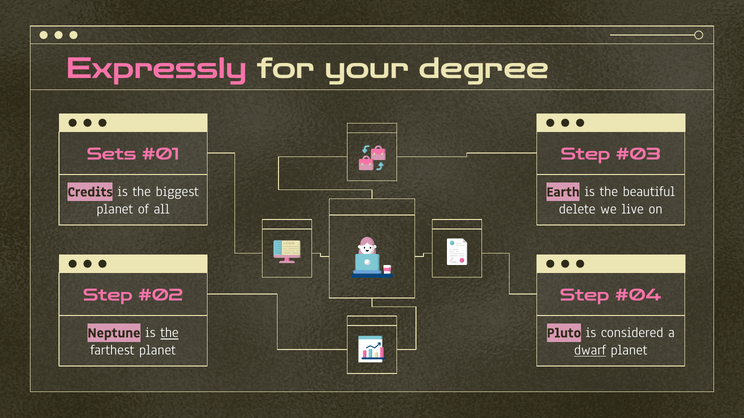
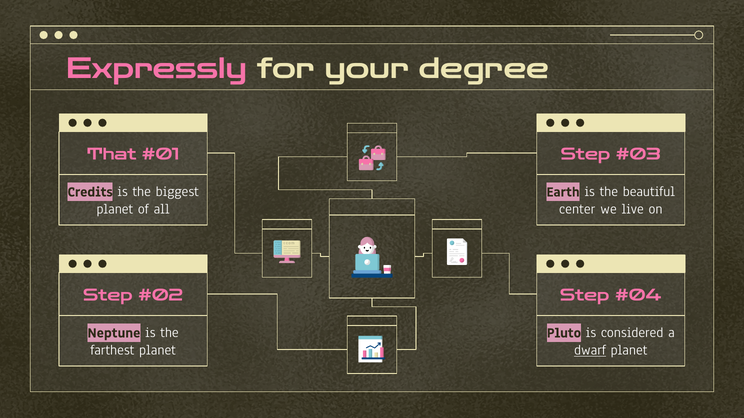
Sets: Sets -> That
delete: delete -> center
the at (170, 333) underline: present -> none
